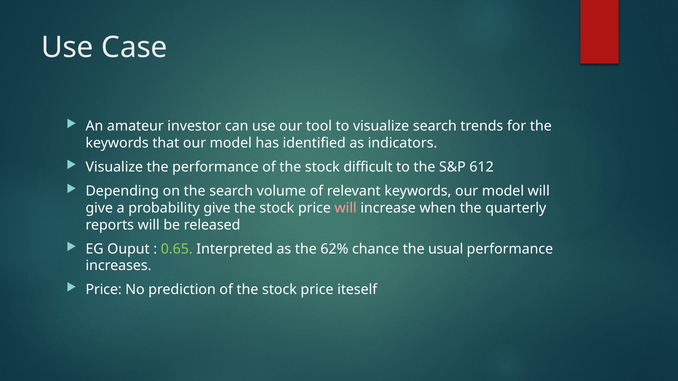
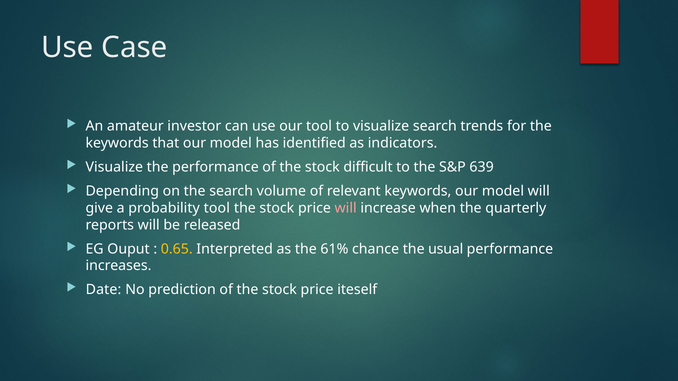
612: 612 -> 639
probability give: give -> tool
0.65 colour: light green -> yellow
62%: 62% -> 61%
Price at (104, 290): Price -> Date
